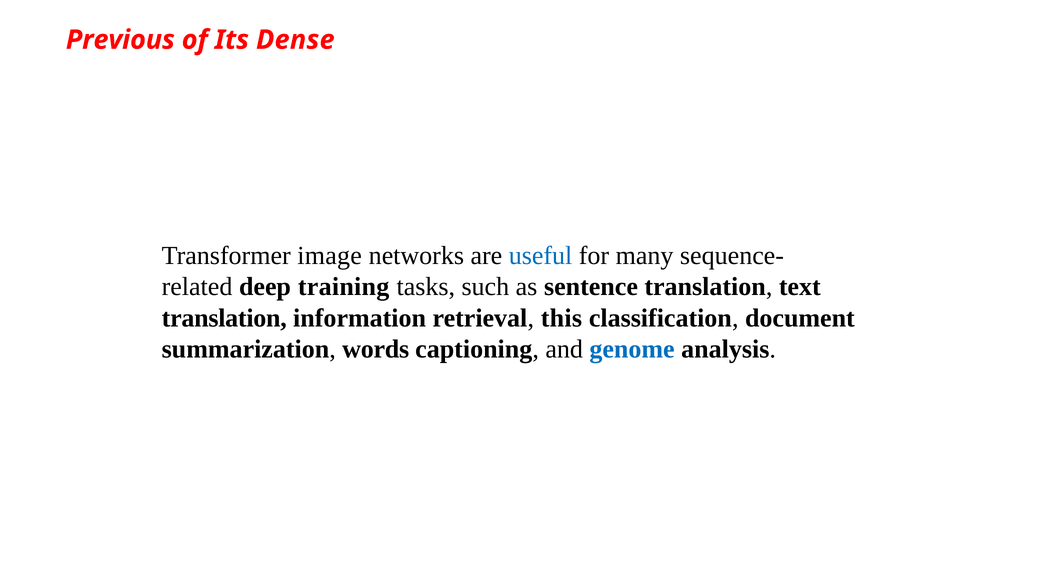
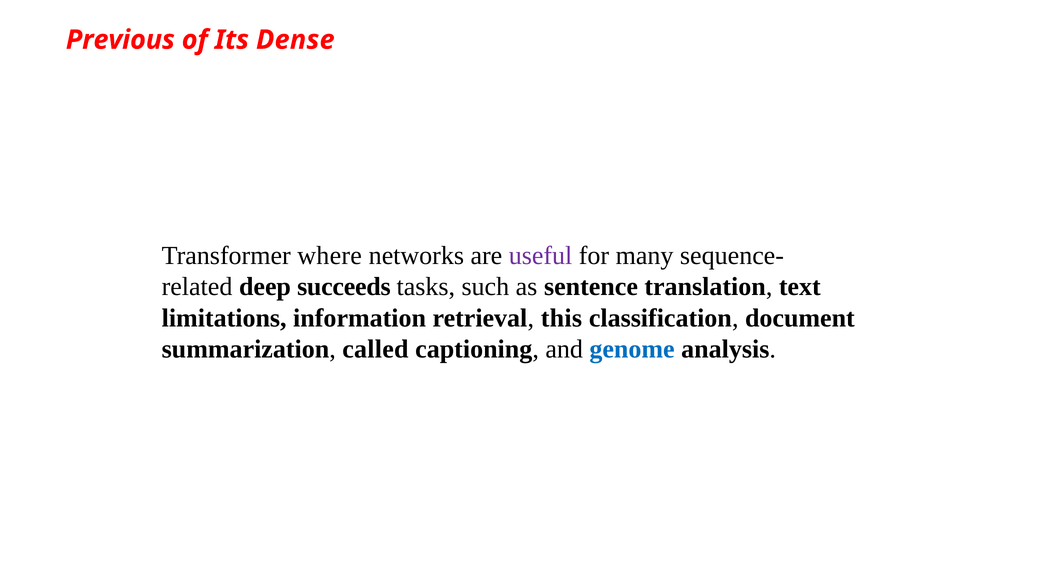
image: image -> where
useful colour: blue -> purple
training: training -> succeeds
translation at (224, 318): translation -> limitations
words: words -> called
